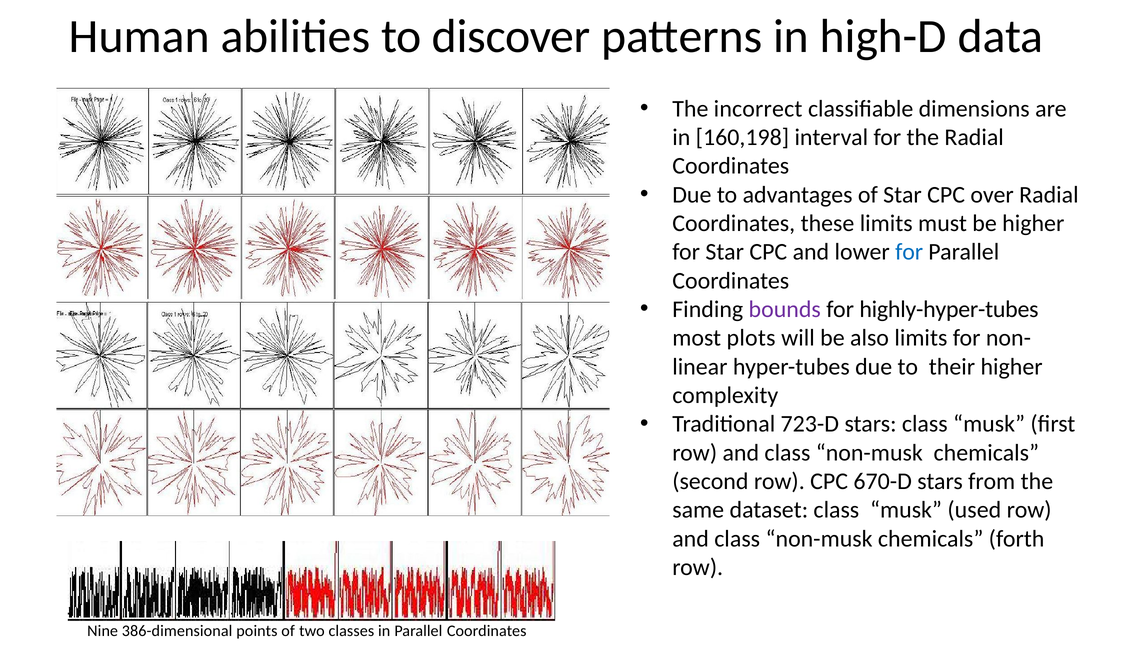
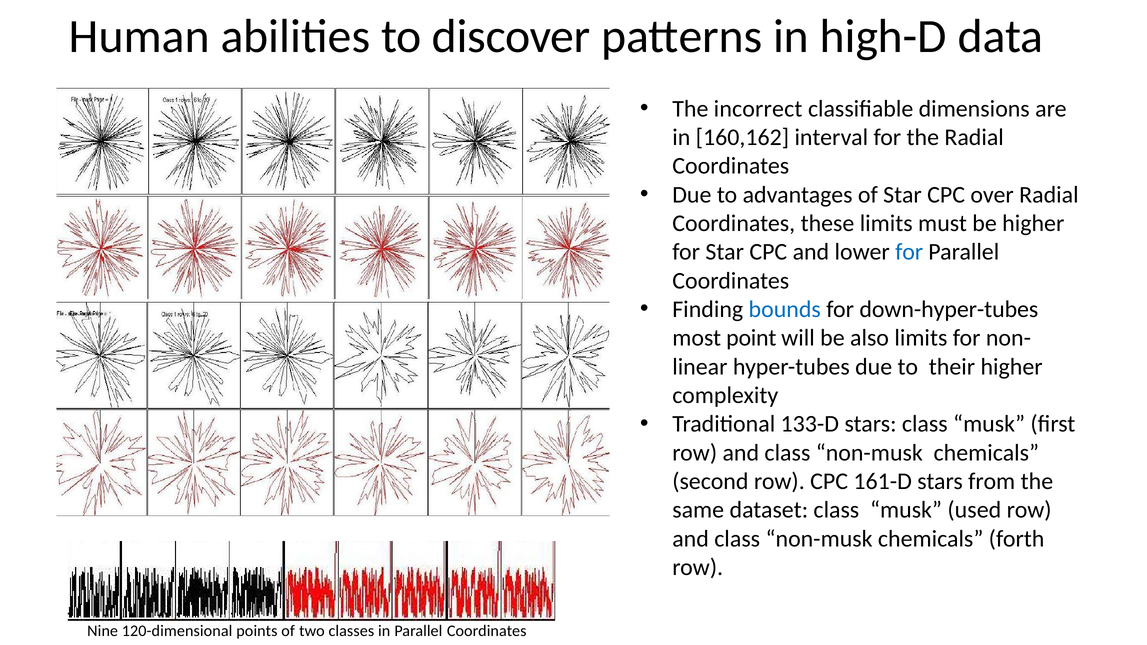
160,198: 160,198 -> 160,162
bounds colour: purple -> blue
highly-hyper-tubes: highly-hyper-tubes -> down-hyper-tubes
plots: plots -> point
723-D: 723-D -> 133-D
670-D: 670-D -> 161-D
386-dimensional: 386-dimensional -> 120-dimensional
